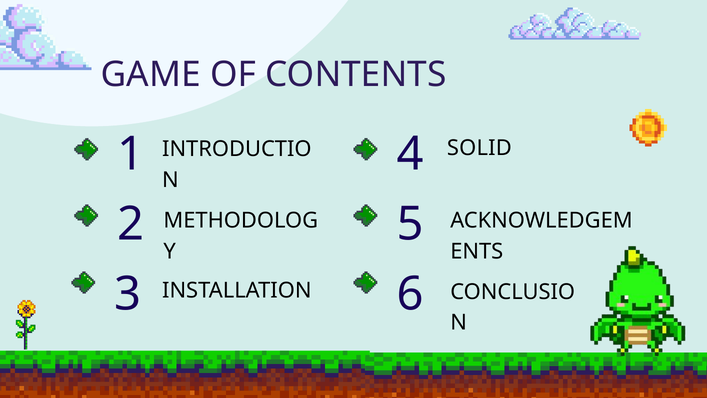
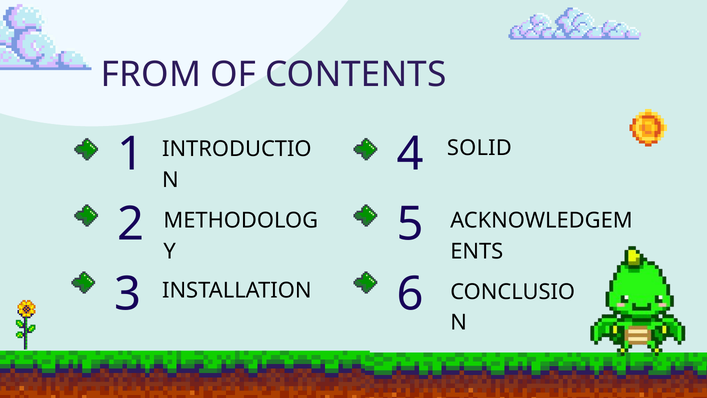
GAME: GAME -> FROM
